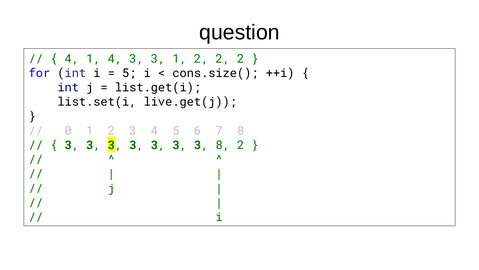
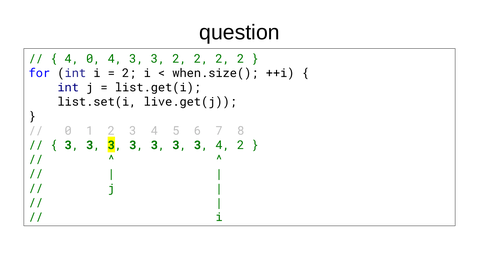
4 1: 1 -> 0
3 1: 1 -> 2
5 at (129, 73): 5 -> 2
cons.size(: cons.size( -> when.size(
3 3 8: 8 -> 4
